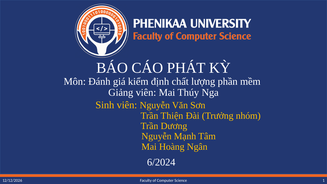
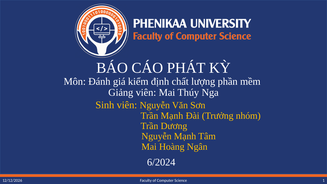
Trần Thiện: Thiện -> Mạnh
